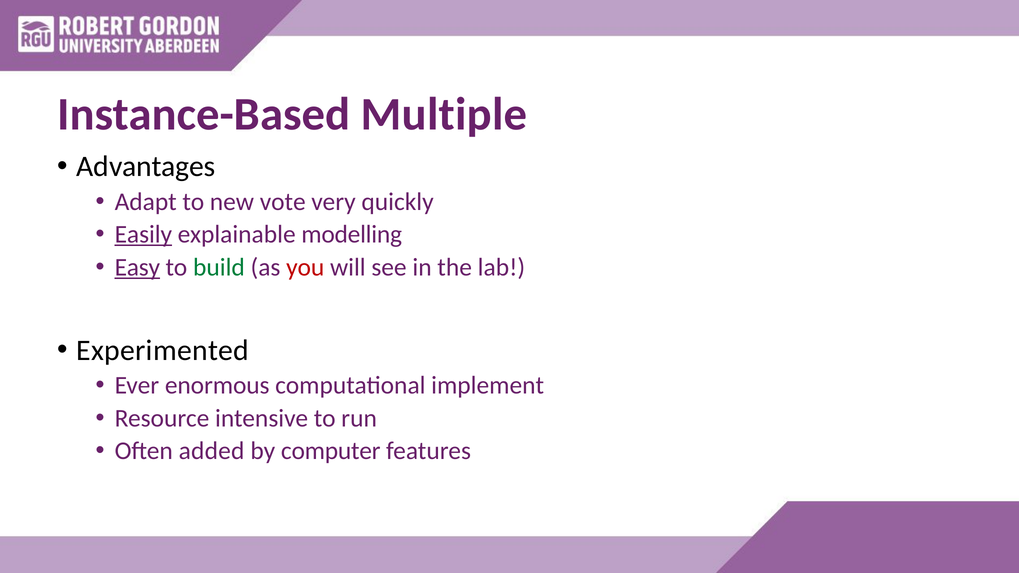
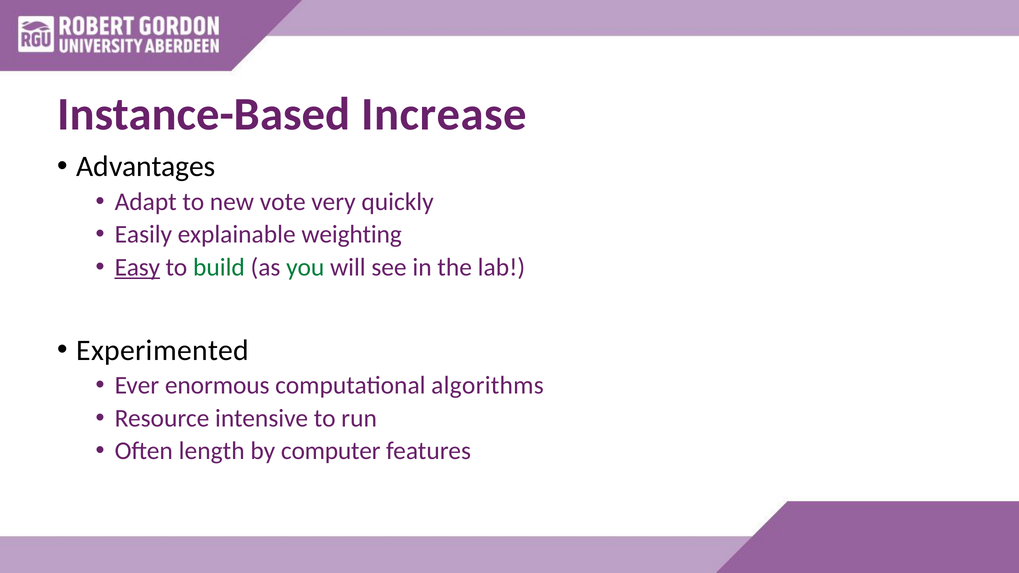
Multiple: Multiple -> Increase
Easily underline: present -> none
modelling: modelling -> weighting
you colour: red -> green
implement: implement -> algorithms
added: added -> length
